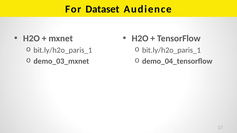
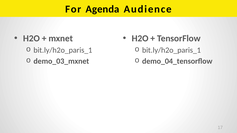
Dataset: Dataset -> Agenda
